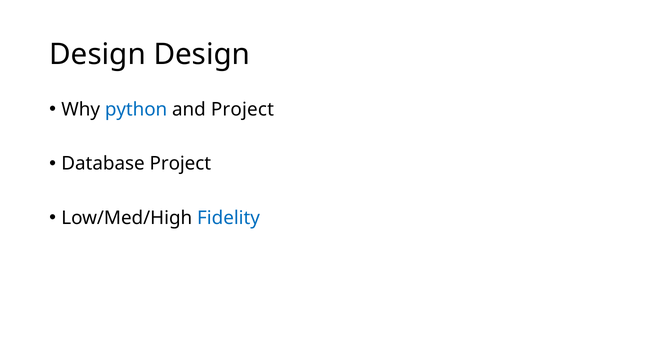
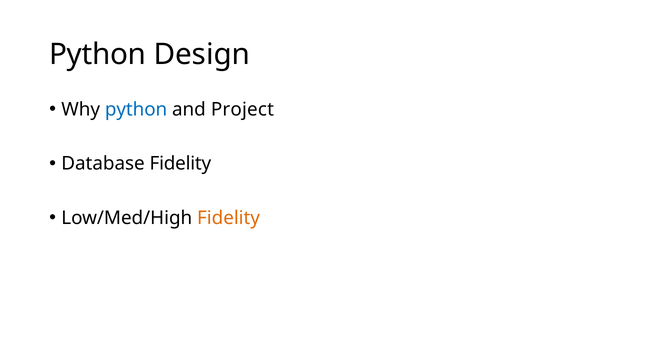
Design at (98, 54): Design -> Python
Database Project: Project -> Fidelity
Fidelity at (229, 218) colour: blue -> orange
